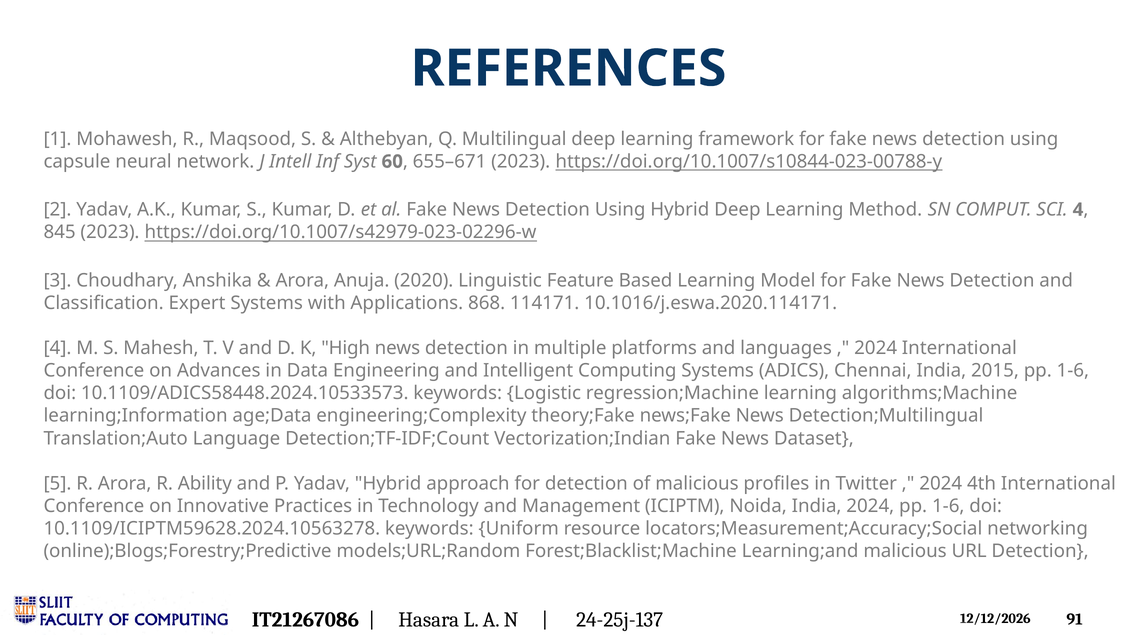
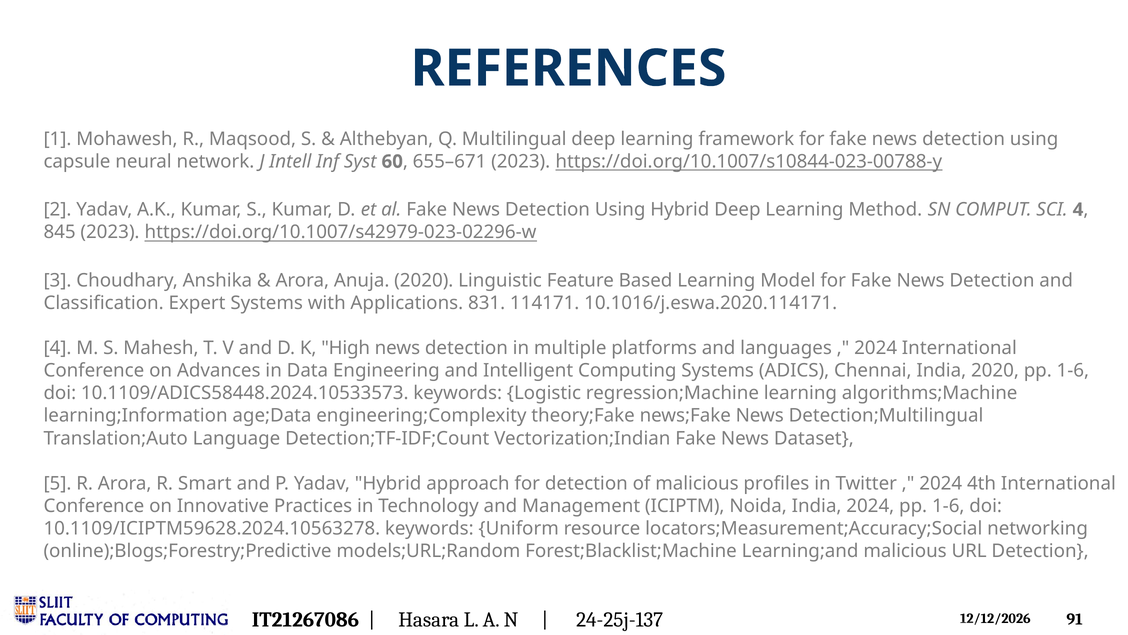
868: 868 -> 831
India 2015: 2015 -> 2020
Ability: Ability -> Smart
